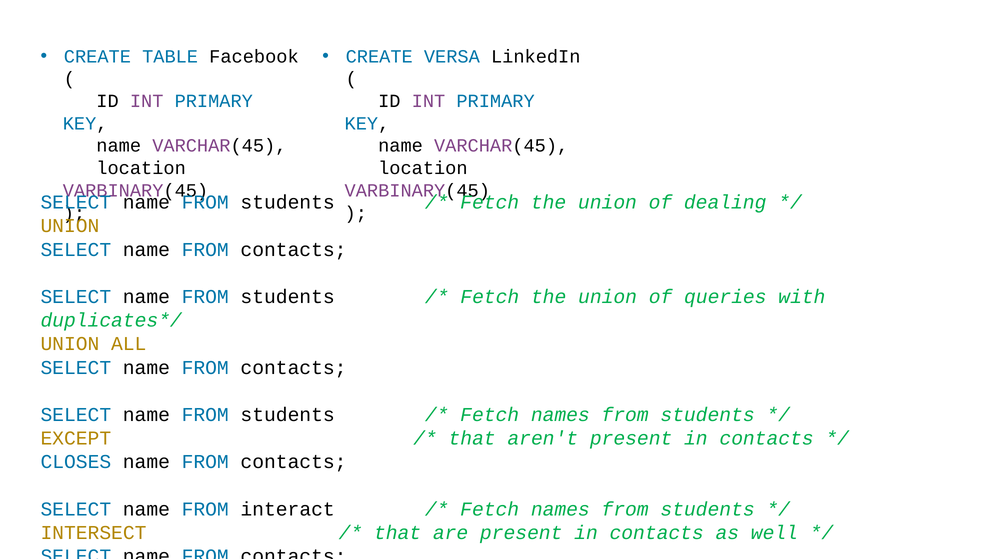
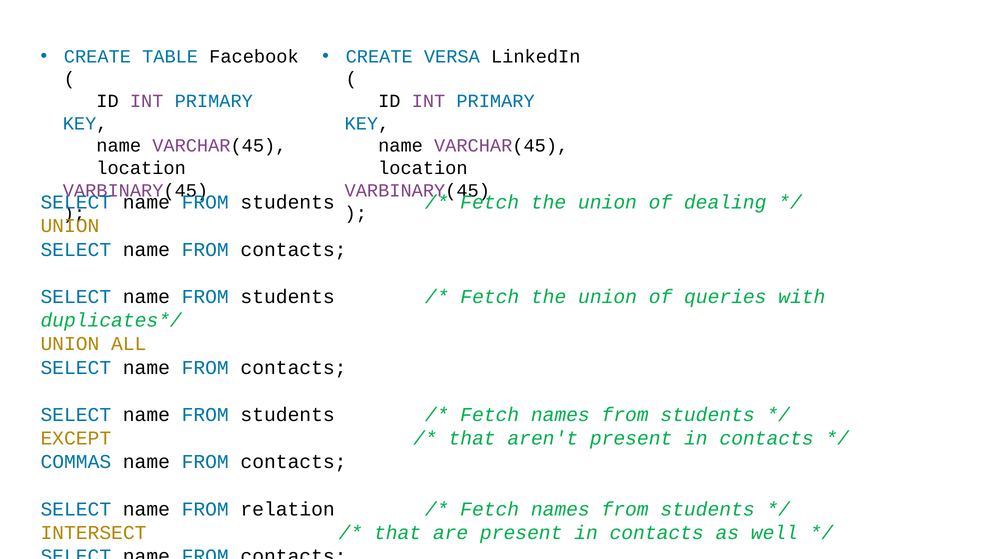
CLOSES: CLOSES -> COMMAS
interact: interact -> relation
